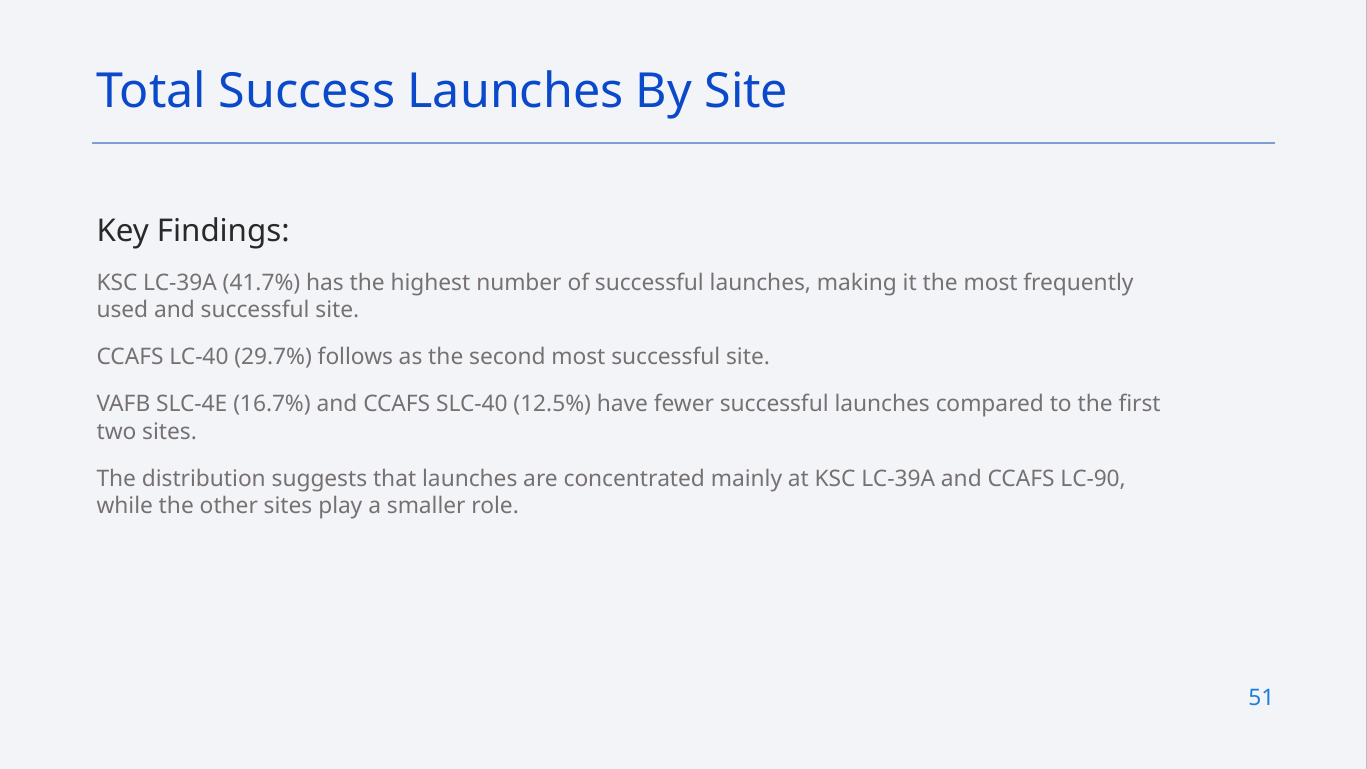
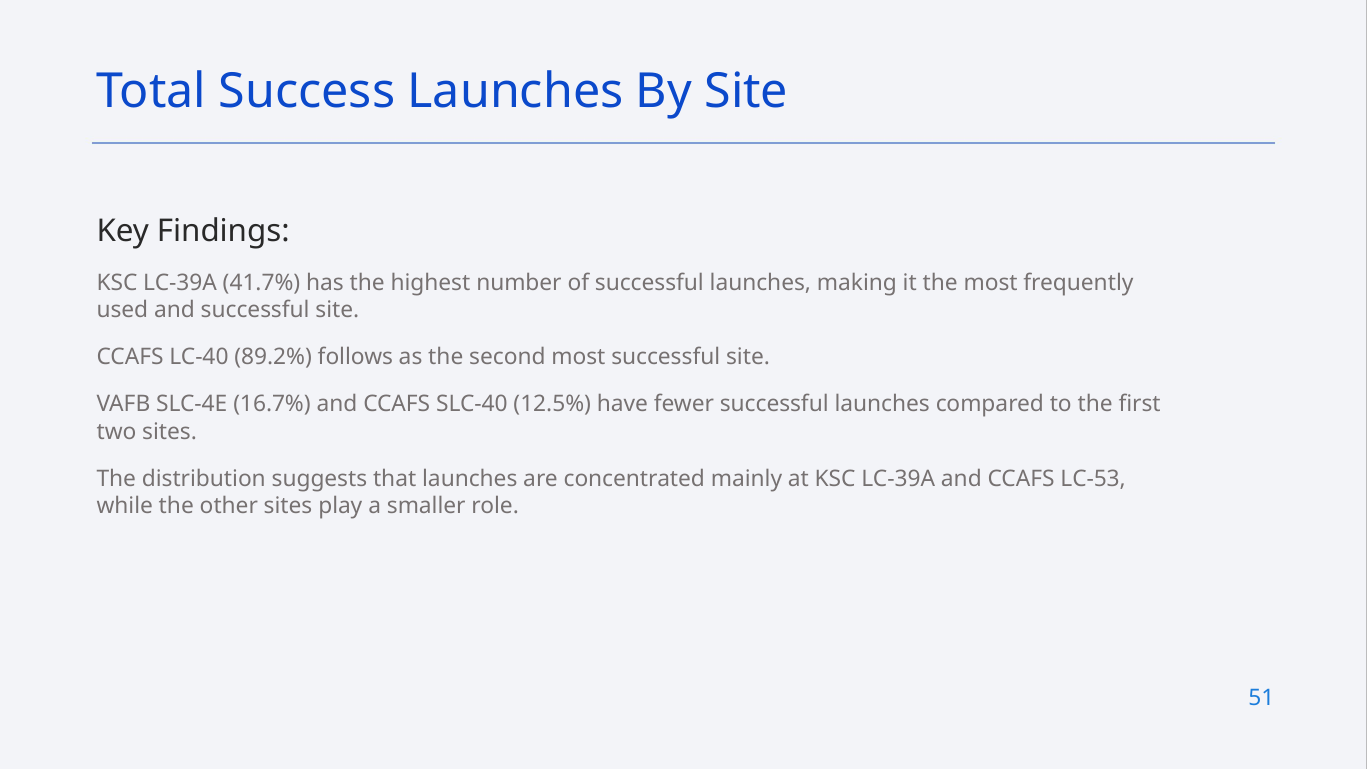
29.7%: 29.7% -> 89.2%
LC-90: LC-90 -> LC-53
